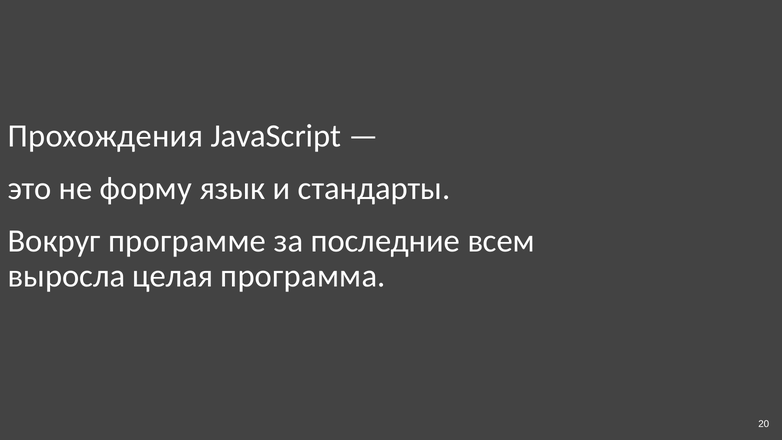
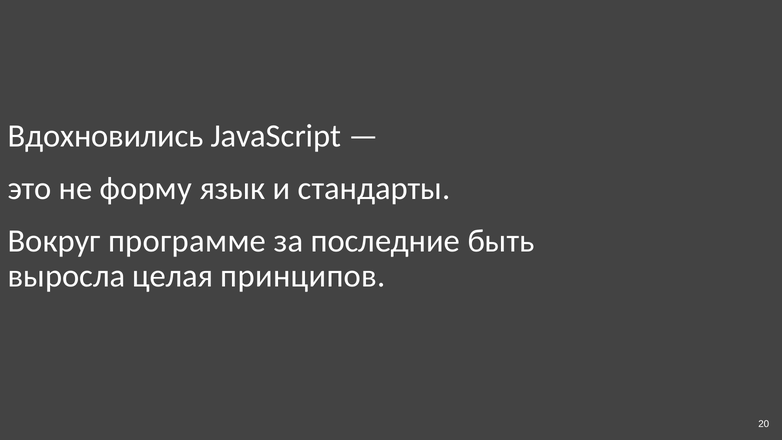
Прохождения: Прохождения -> Вдохновились
всем: всем -> быть
программа: программа -> принципов
